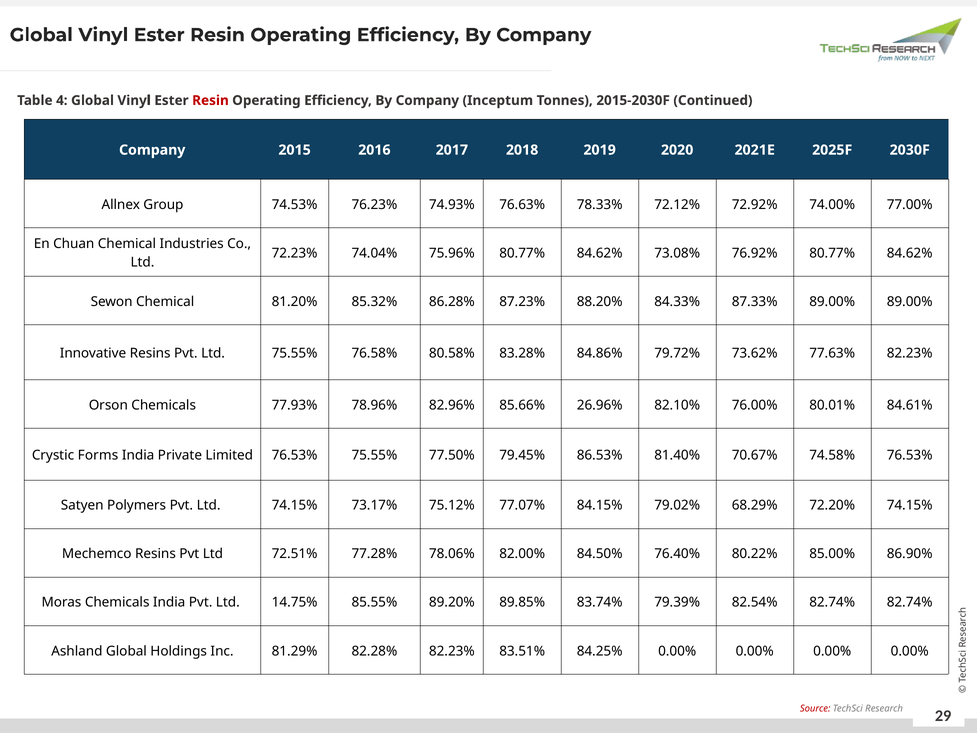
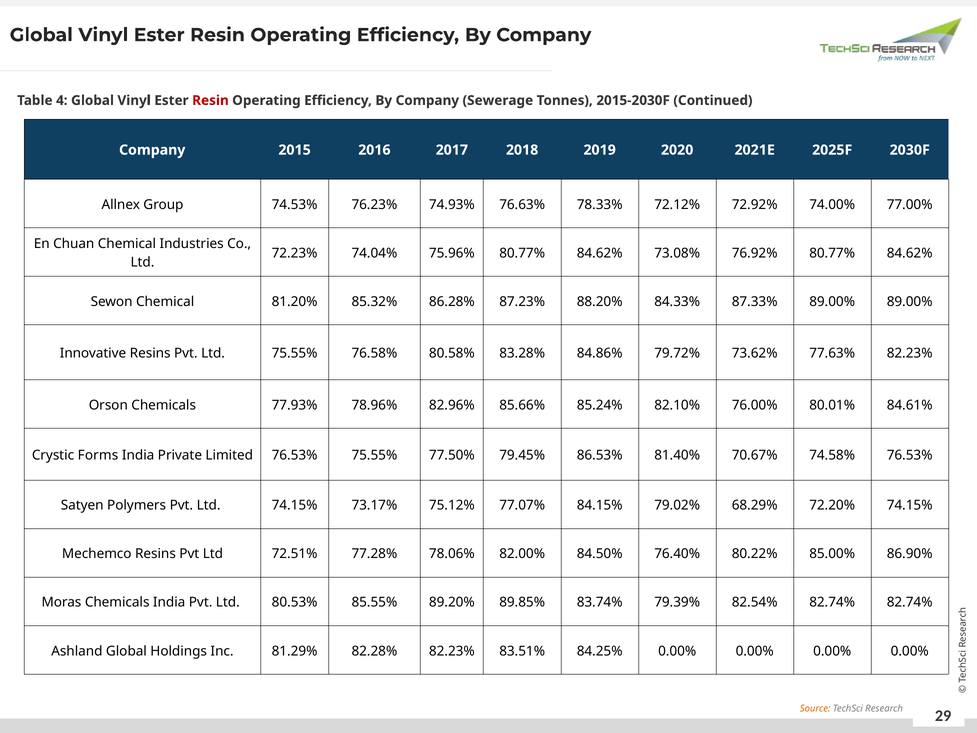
Inceptum: Inceptum -> Sewerage
26.96%: 26.96% -> 85.24%
14.75%: 14.75% -> 80.53%
Source colour: red -> orange
